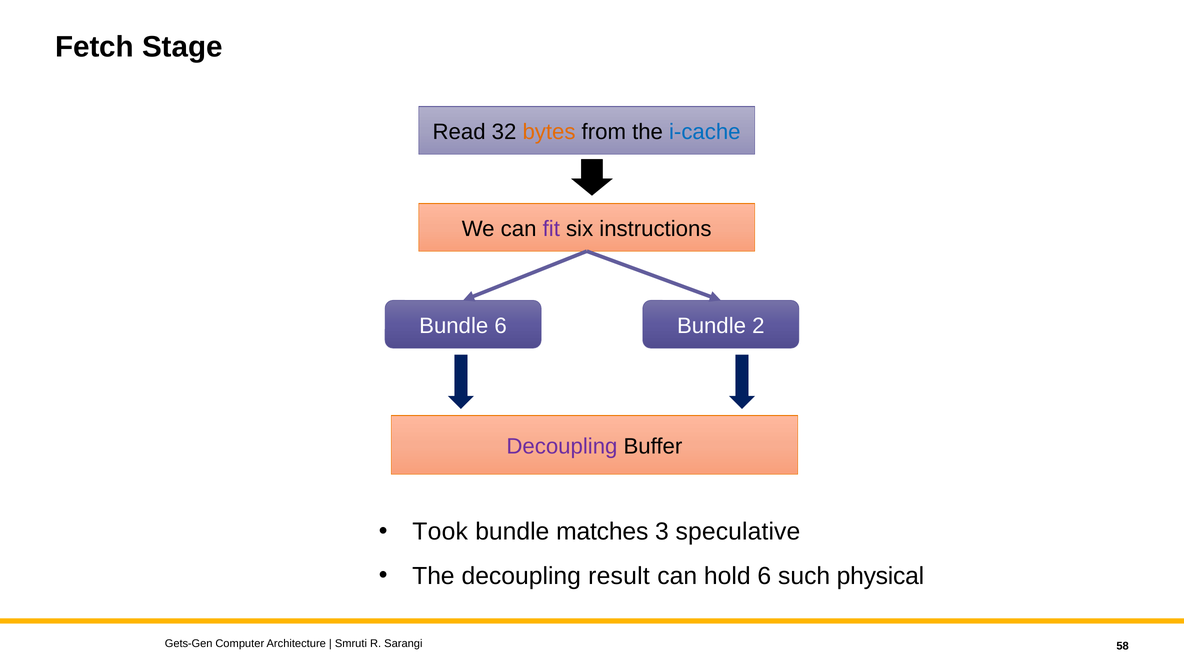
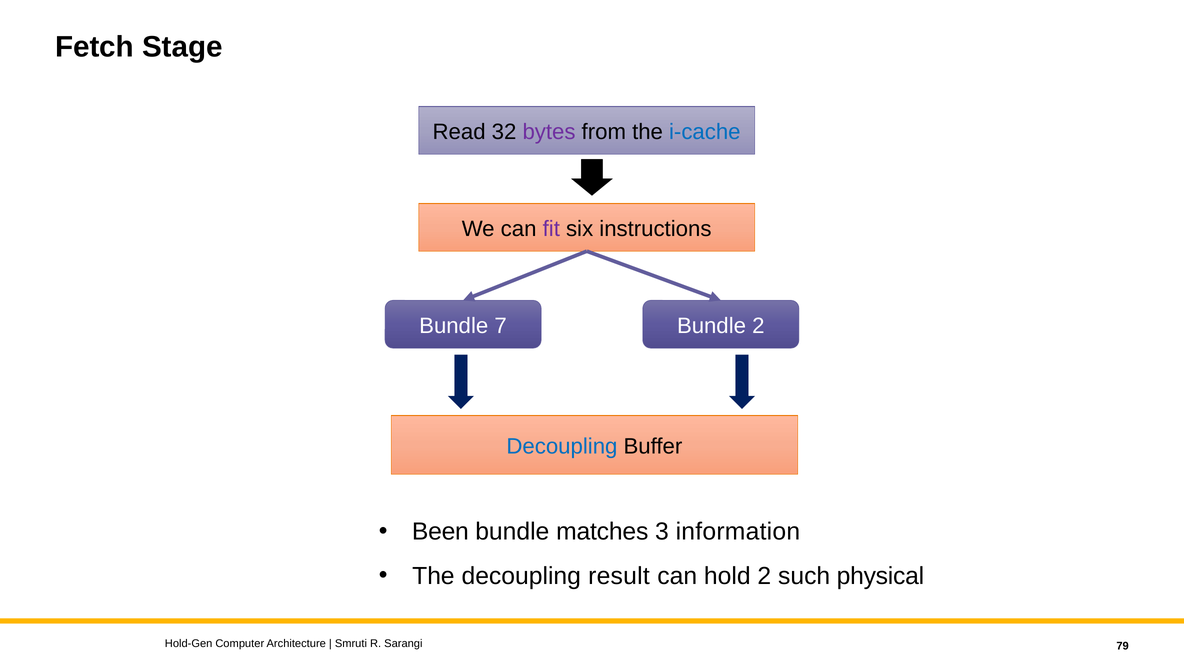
bytes colour: orange -> purple
Bundle 6: 6 -> 7
Decoupling at (562, 446) colour: purple -> blue
Took: Took -> Been
speculative: speculative -> information
hold 6: 6 -> 2
Gets-Gen: Gets-Gen -> Hold-Gen
58: 58 -> 79
